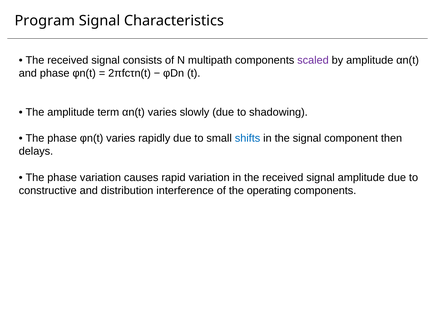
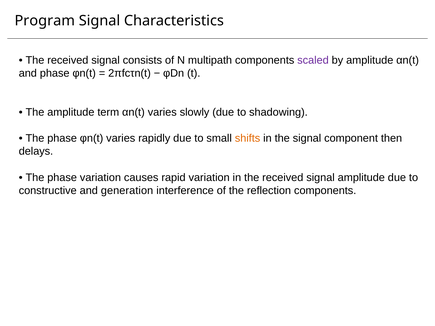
shifts colour: blue -> orange
distribution: distribution -> generation
operating: operating -> reflection
